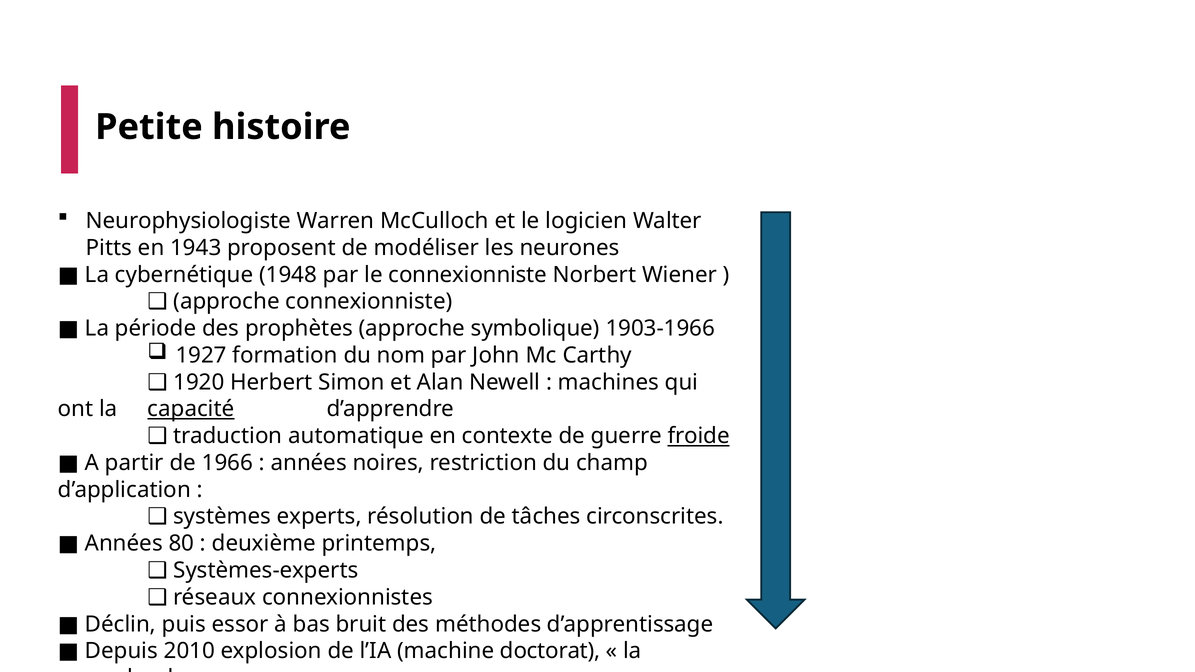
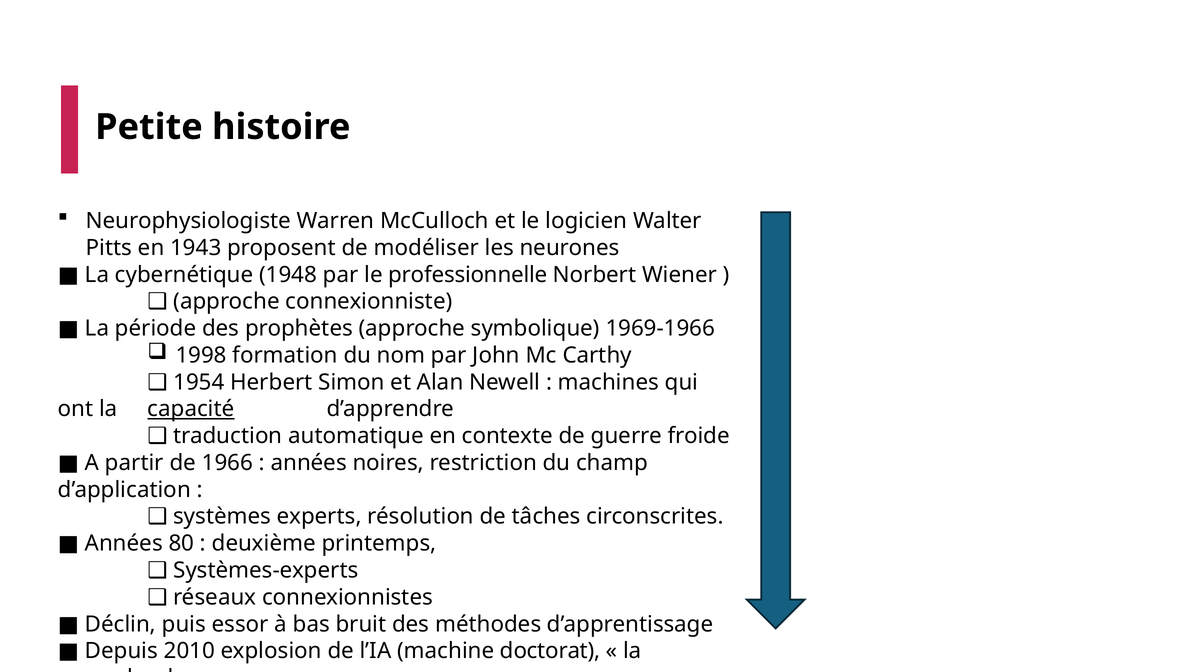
le connexionniste: connexionniste -> professionnelle
1903-1966: 1903-1966 -> 1969-1966
1927: 1927 -> 1998
1920: 1920 -> 1954
froide underline: present -> none
